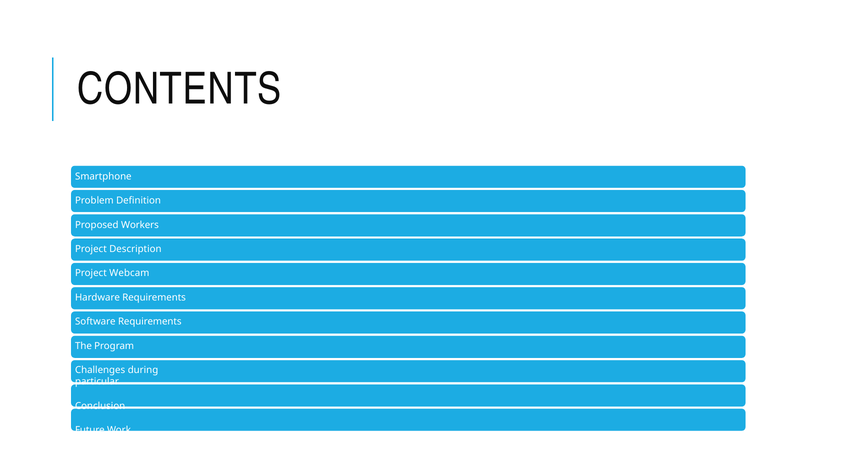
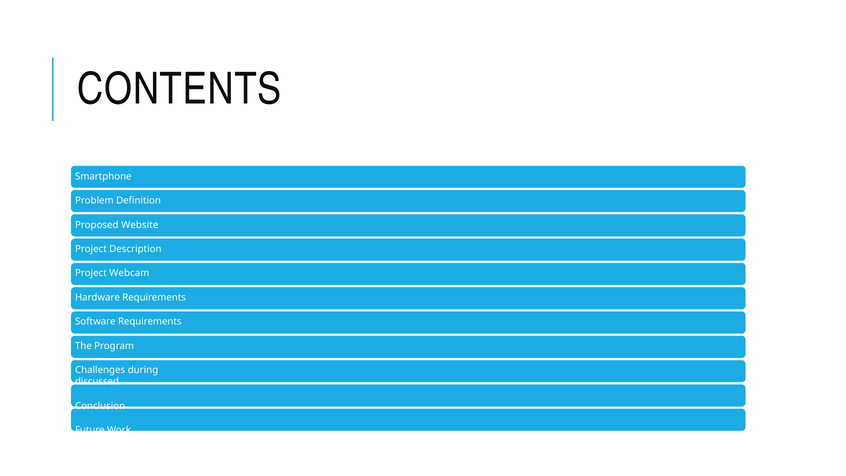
Workers: Workers -> Website
particular: particular -> discussed
